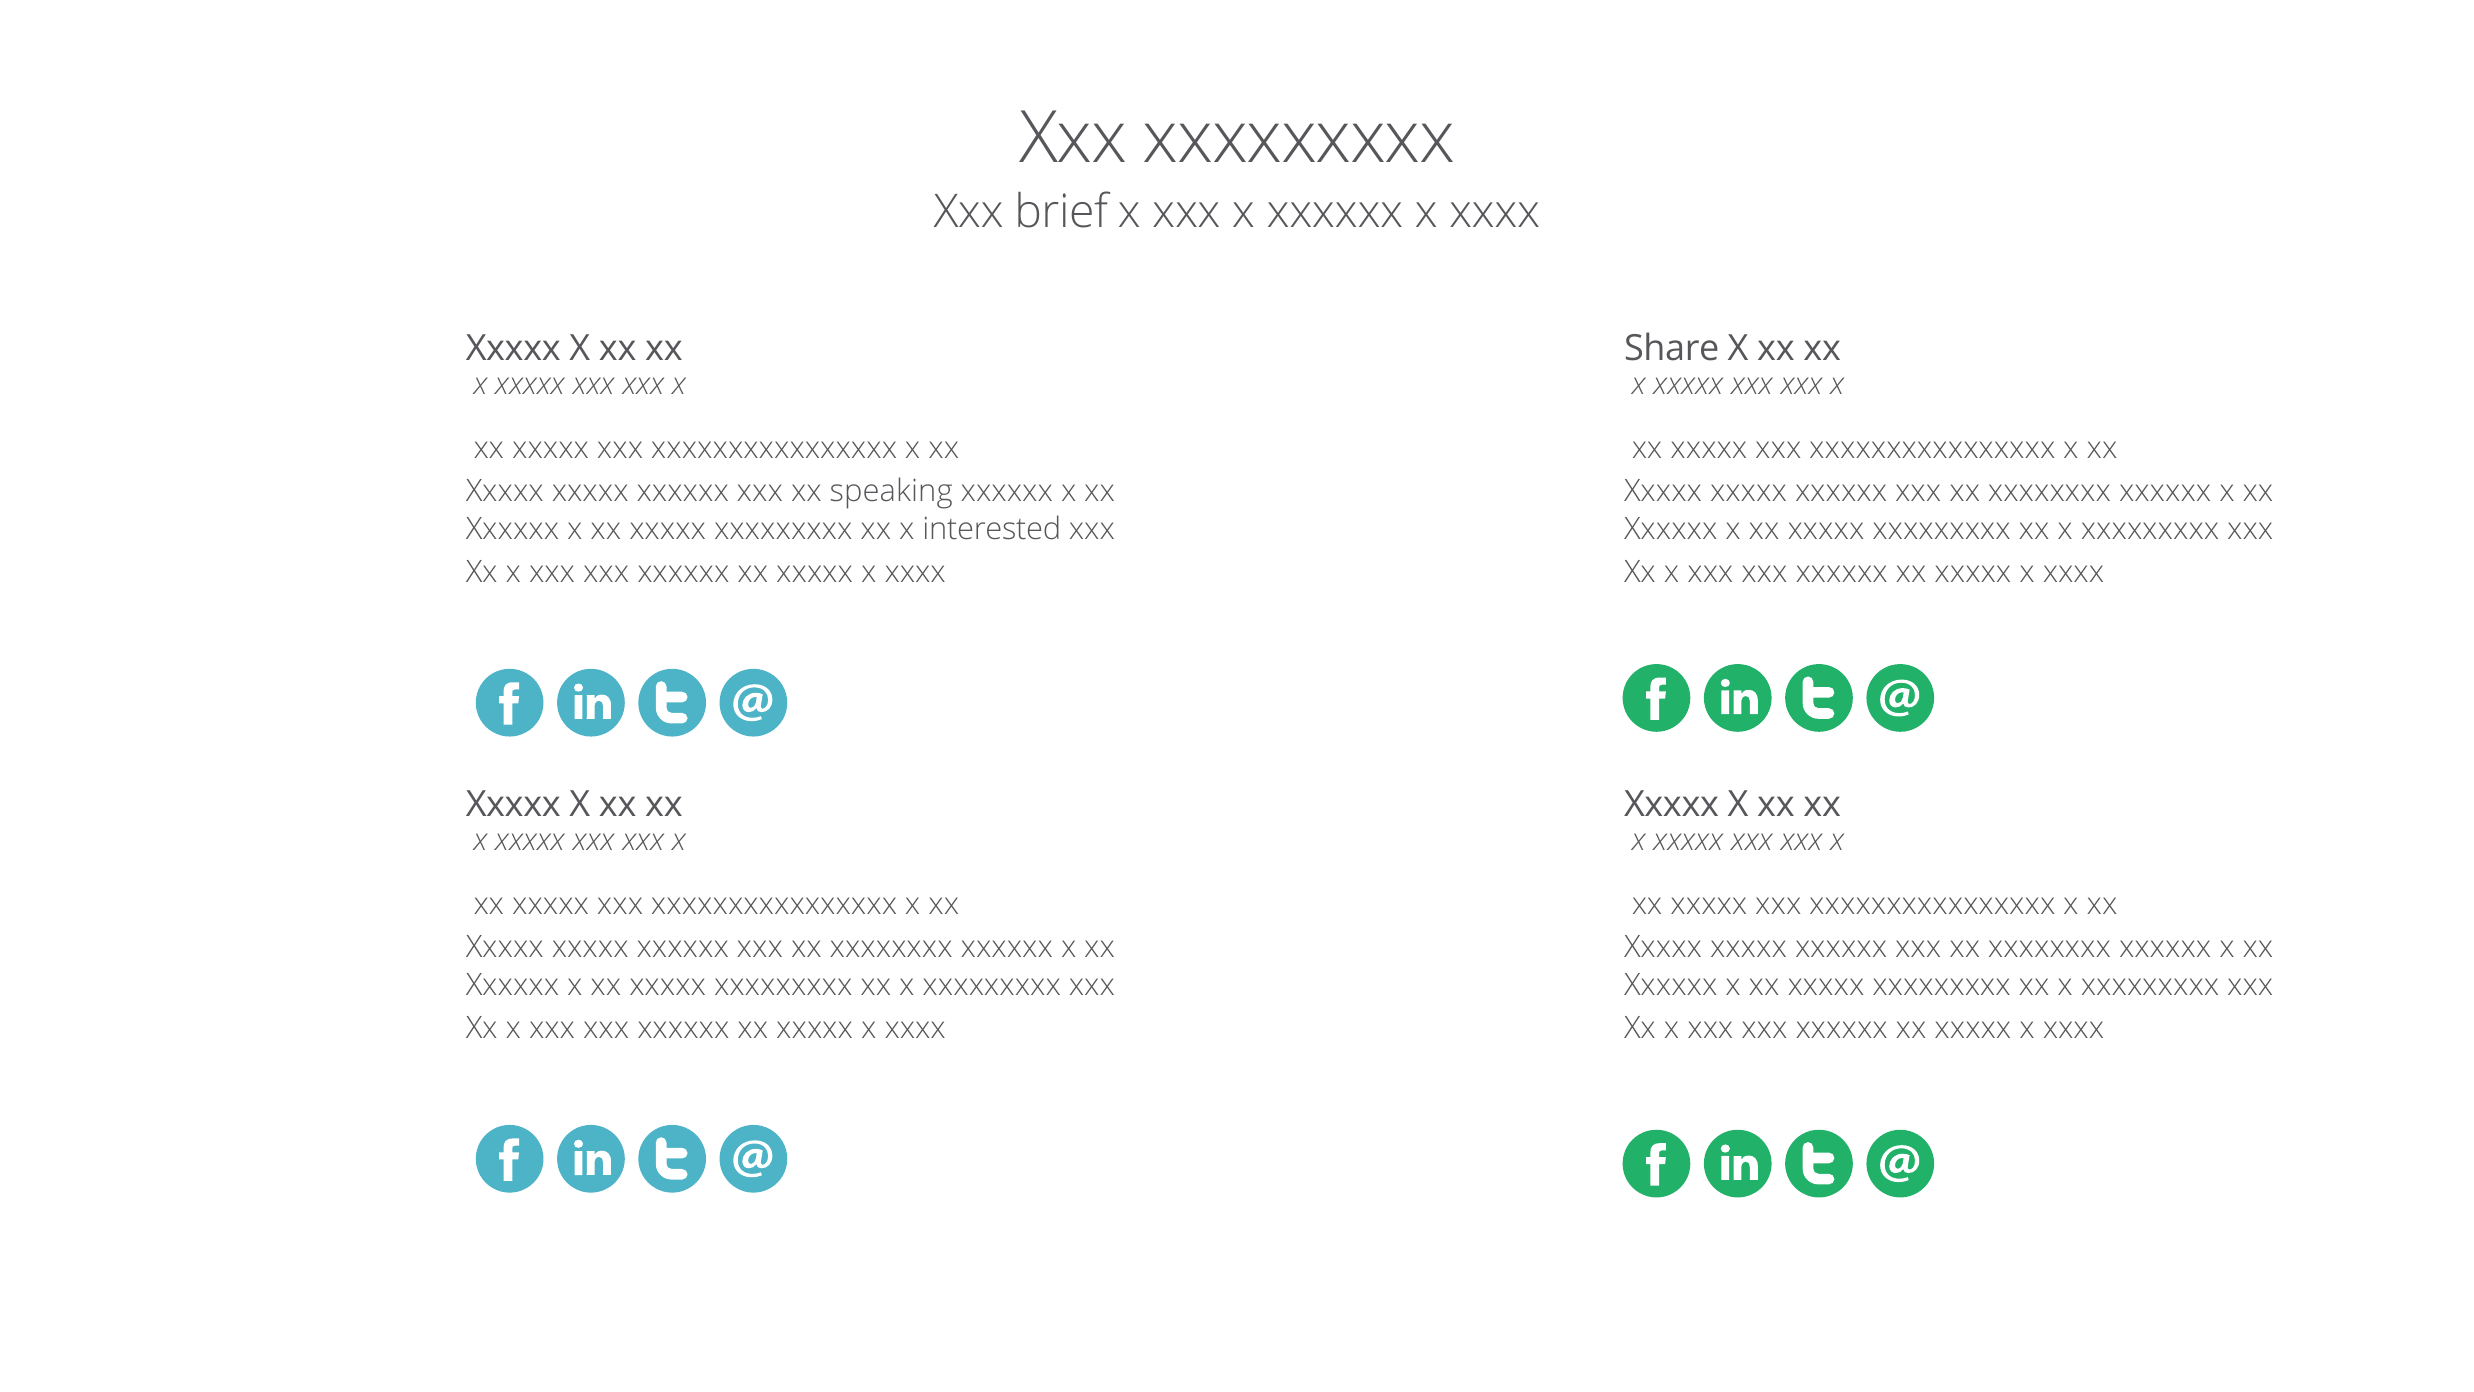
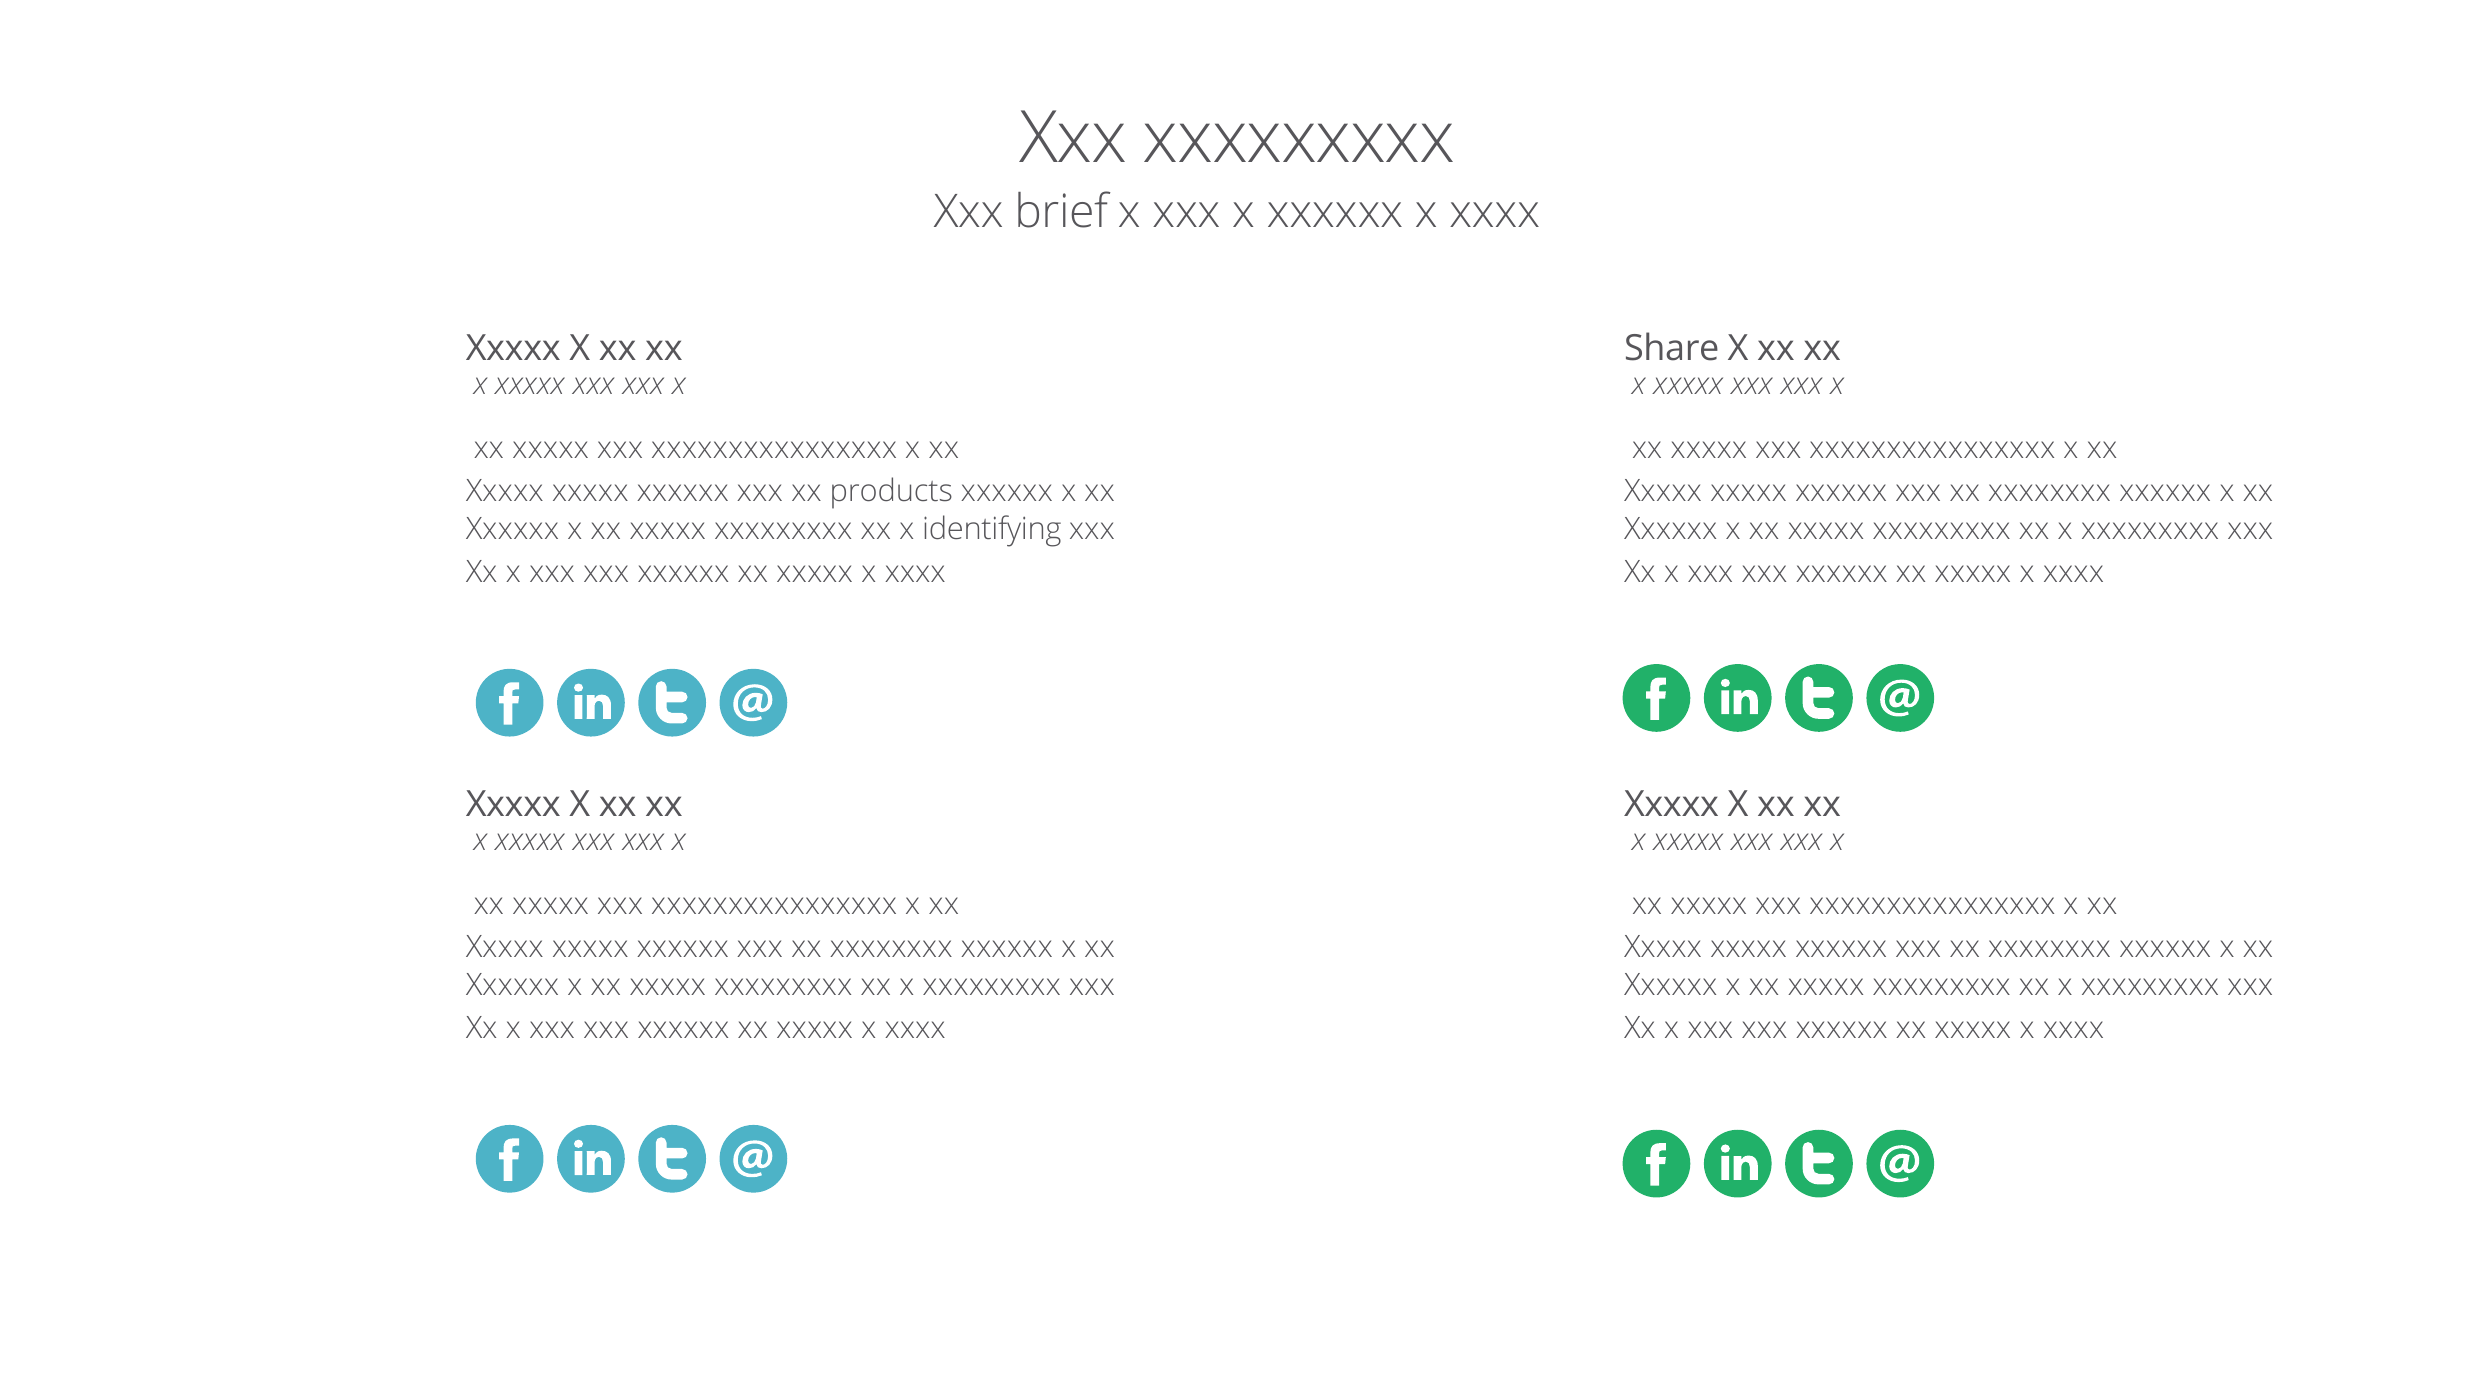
speaking: speaking -> products
interested: interested -> identifying
